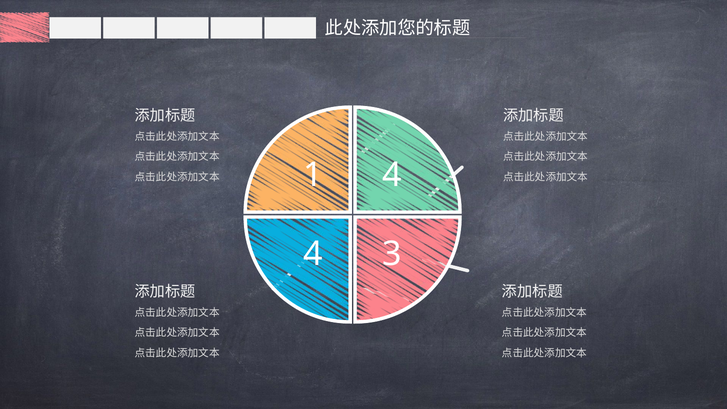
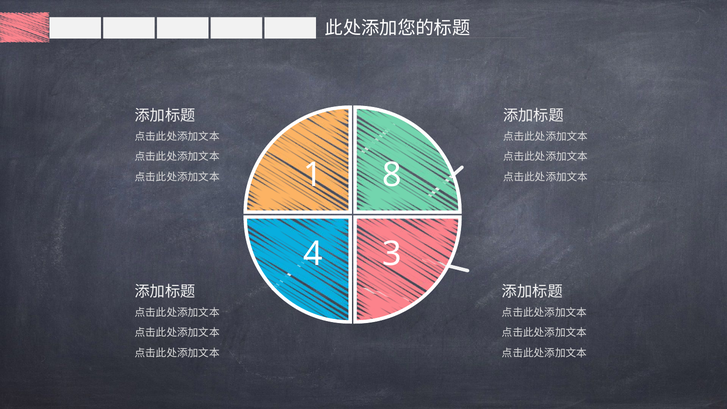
1 4: 4 -> 8
